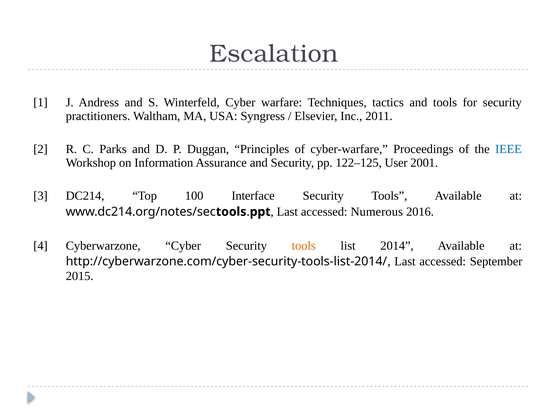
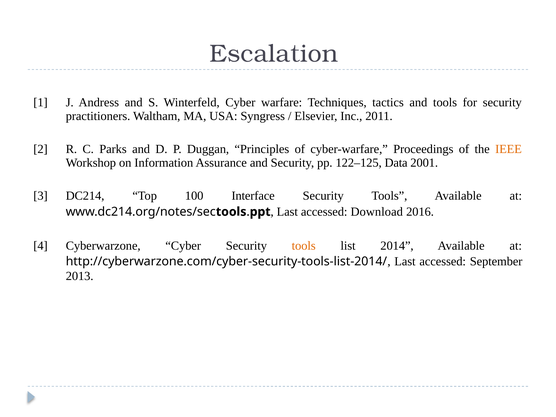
IEEE colour: blue -> orange
User: User -> Data
Numerous: Numerous -> Download
2015: 2015 -> 2013
